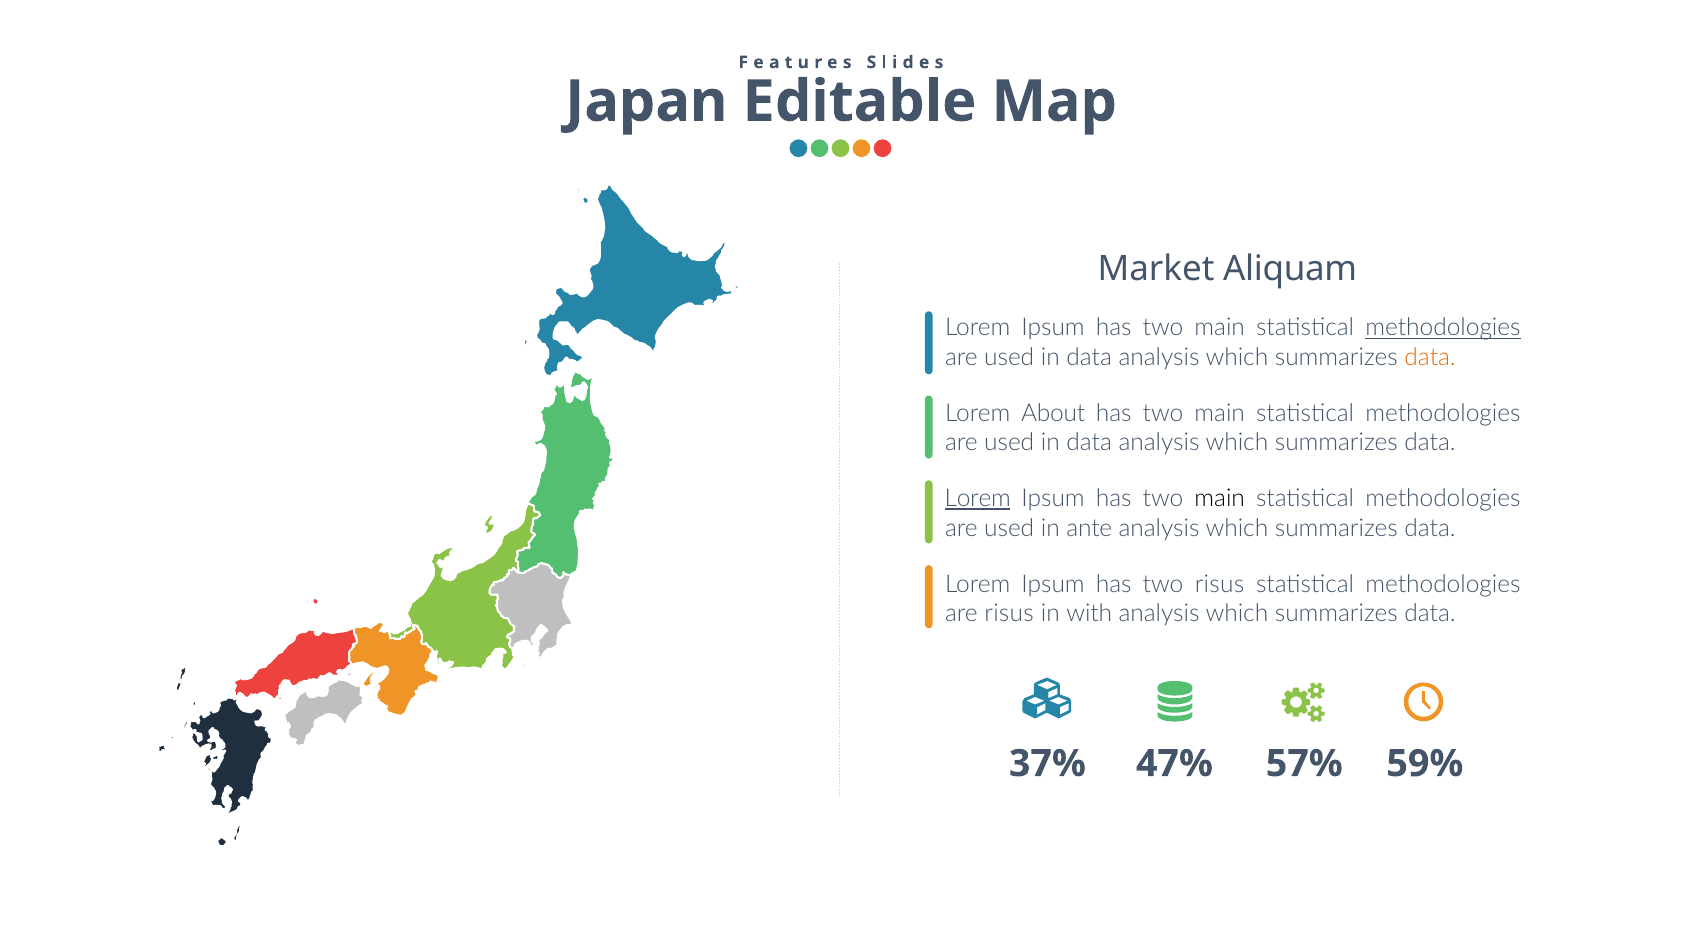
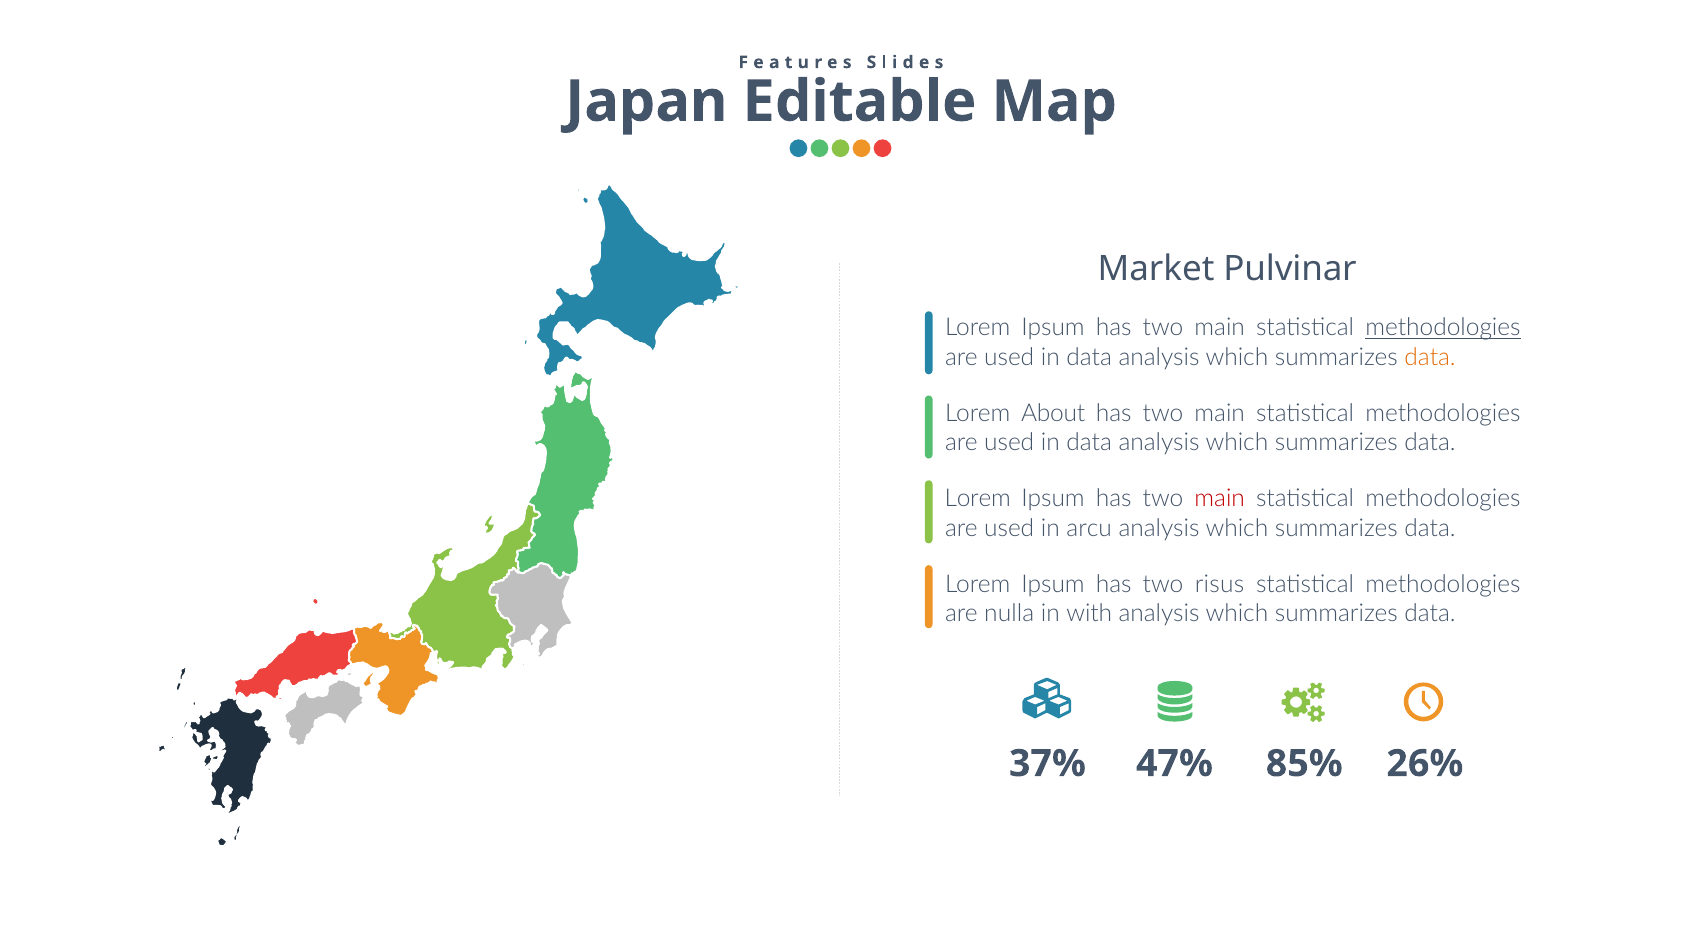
Aliquam: Aliquam -> Pulvinar
Lorem at (978, 499) underline: present -> none
main at (1220, 499) colour: black -> red
ante: ante -> arcu
are risus: risus -> nulla
57%: 57% -> 85%
59%: 59% -> 26%
